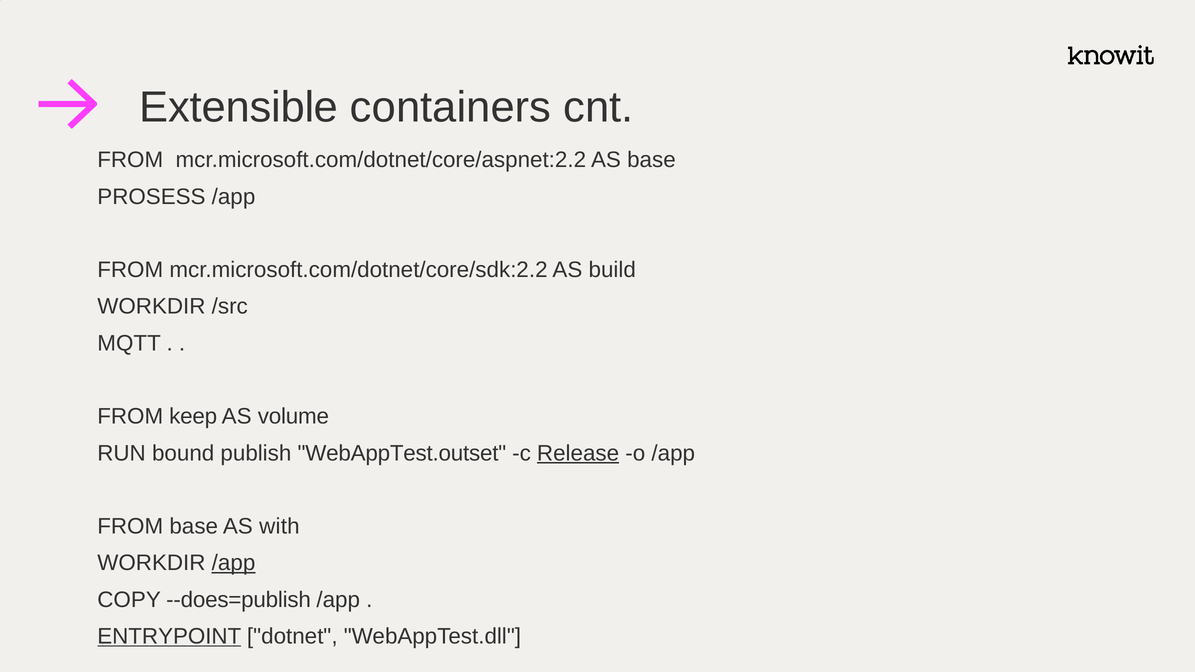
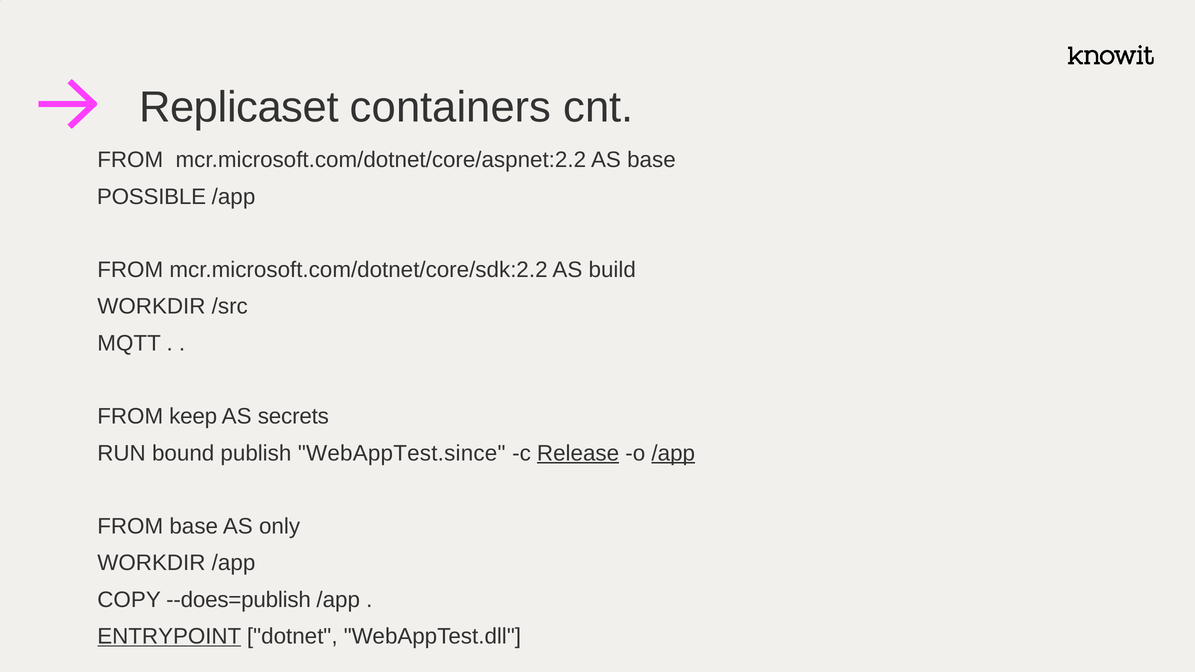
Extensible: Extensible -> Replicaset
PROSESS: PROSESS -> POSSIBLE
volume: volume -> secrets
WebAppTest.outset: WebAppTest.outset -> WebAppTest.since
/app at (673, 453) underline: none -> present
with: with -> only
/app at (234, 563) underline: present -> none
